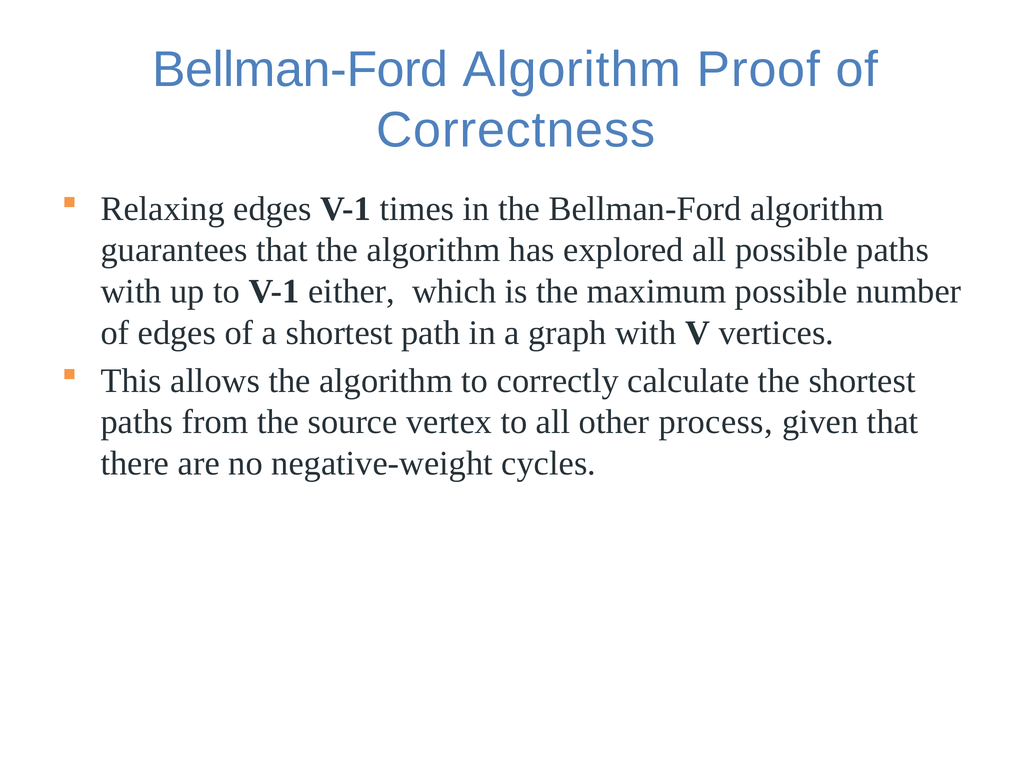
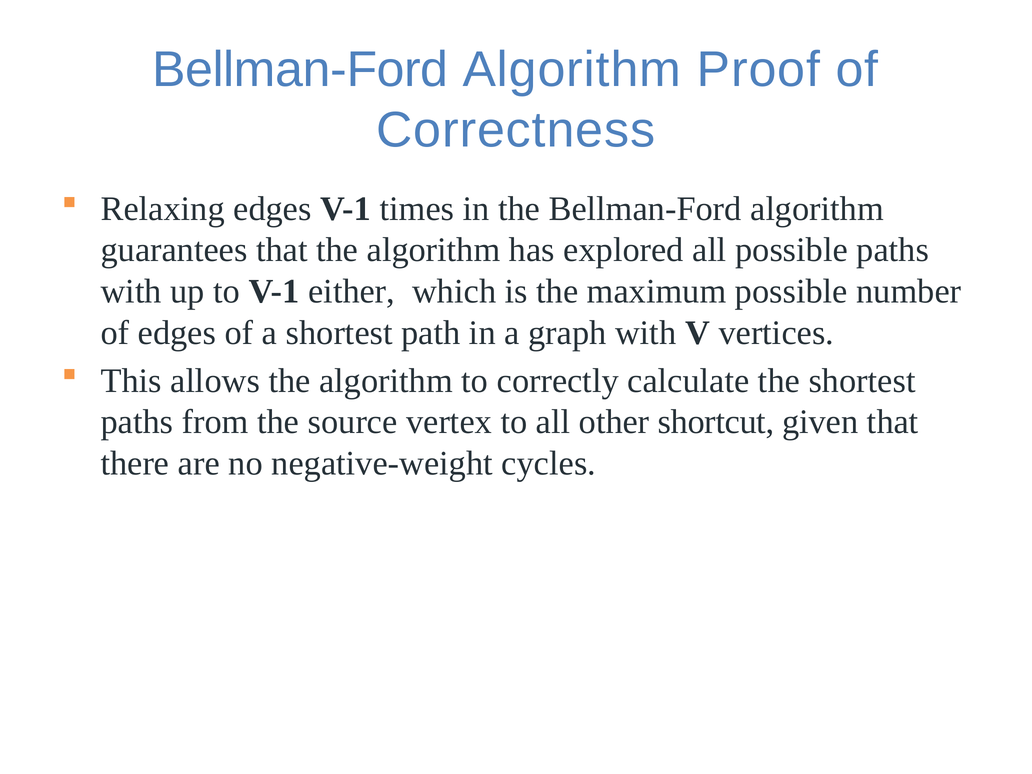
process: process -> shortcut
